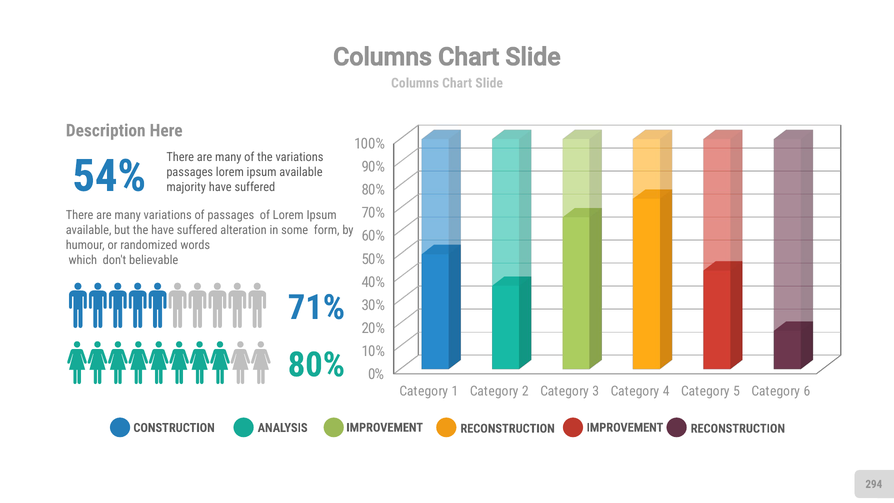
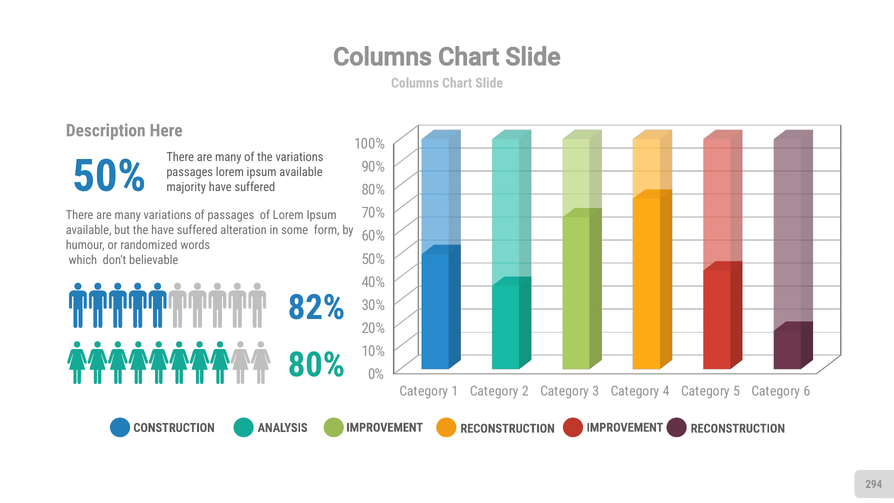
54% at (109, 176): 54% -> 50%
71%: 71% -> 82%
